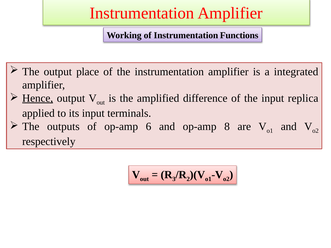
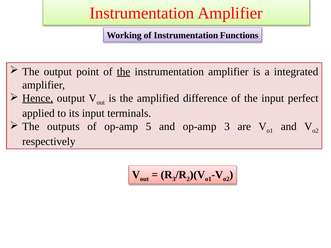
place: place -> point
the at (124, 72) underline: none -> present
replica: replica -> perfect
6: 6 -> 5
op-amp 8: 8 -> 3
